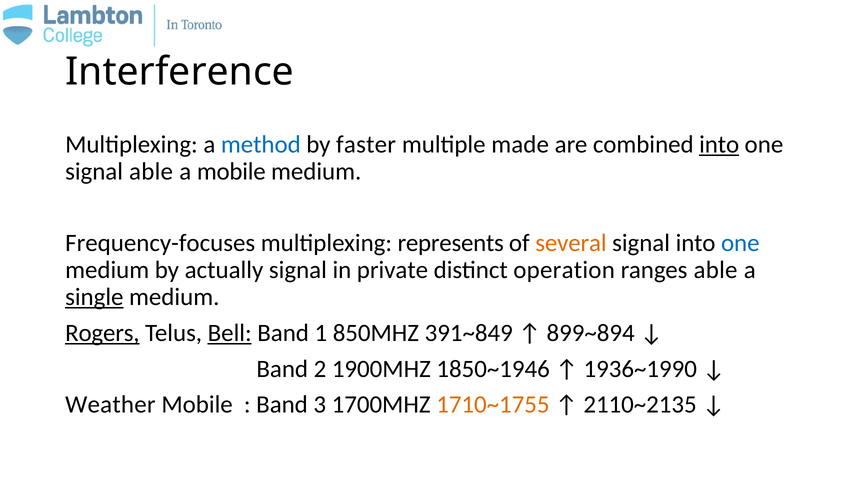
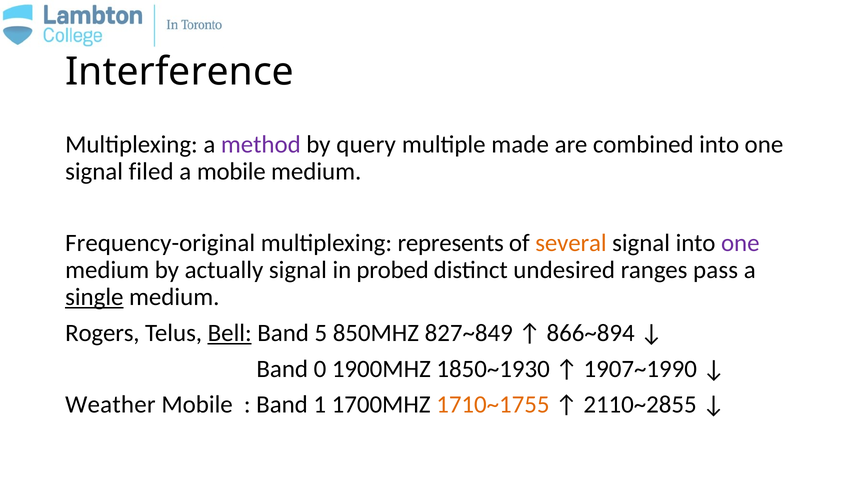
method colour: blue -> purple
faster: faster -> query
into at (719, 145) underline: present -> none
signal able: able -> filed
Frequency-focuses: Frequency-focuses -> Frequency-original
one at (740, 243) colour: blue -> purple
private: private -> probed
operation: operation -> undesired
ranges able: able -> pass
Rogers underline: present -> none
1: 1 -> 5
391~849: 391~849 -> 827~849
899~894: 899~894 -> 866~894
2: 2 -> 0
1850~1946: 1850~1946 -> 1850~1930
1936~1990: 1936~1990 -> 1907~1990
3: 3 -> 1
2110~2135: 2110~2135 -> 2110~2855
